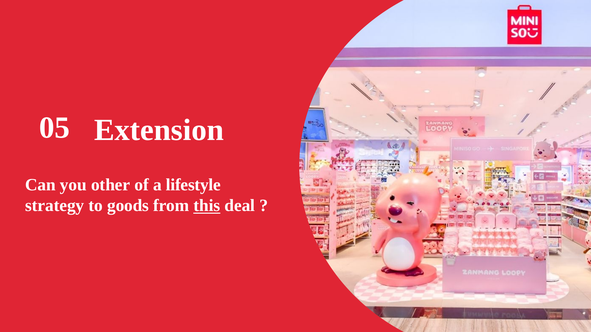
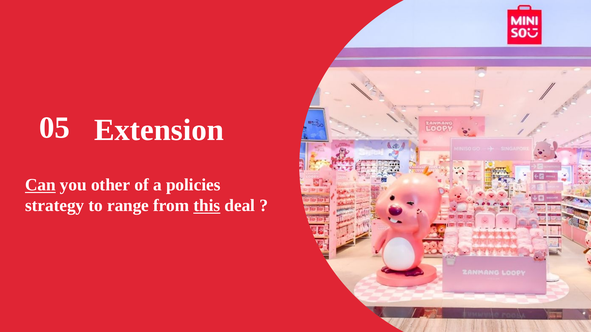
Can underline: none -> present
lifestyle: lifestyle -> policies
goods: goods -> range
